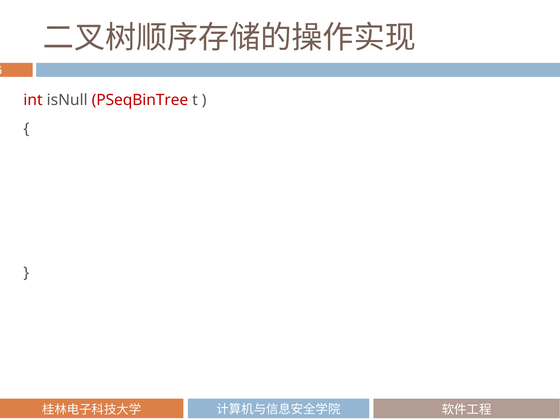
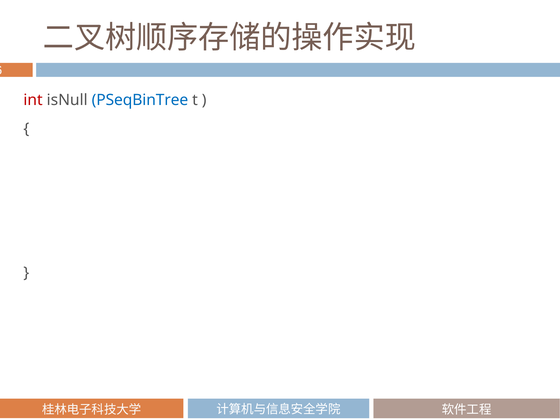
PSeqBinTree colour: red -> blue
